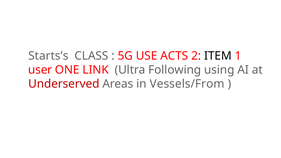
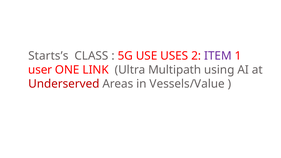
ACTS: ACTS -> USES
ITEM colour: black -> purple
Following: Following -> Multipath
Vessels/From: Vessels/From -> Vessels/Value
